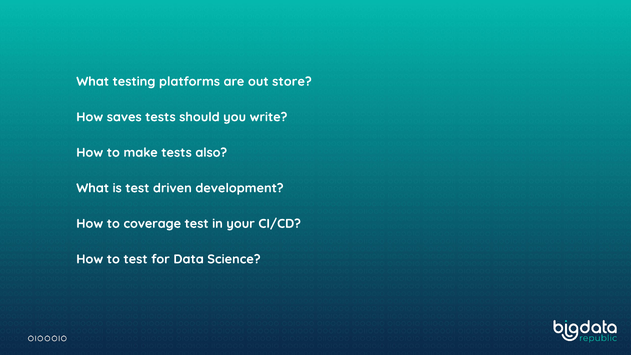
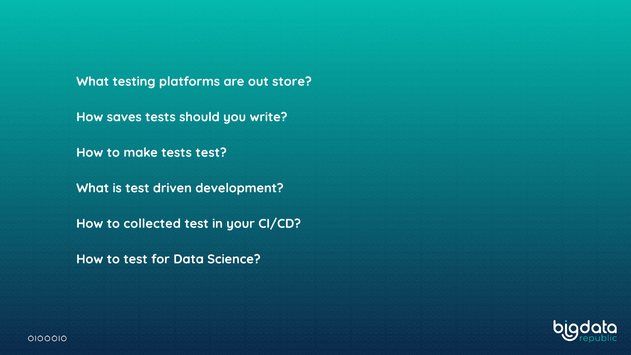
tests also: also -> test
coverage: coverage -> collected
